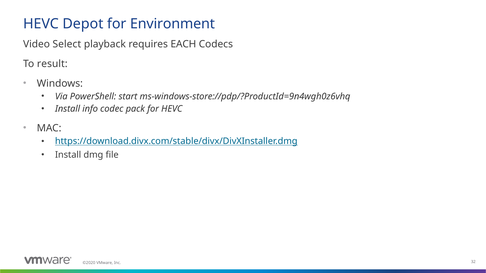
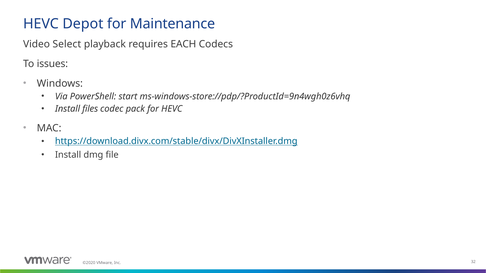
Environment: Environment -> Maintenance
result: result -> issues
info: info -> files
